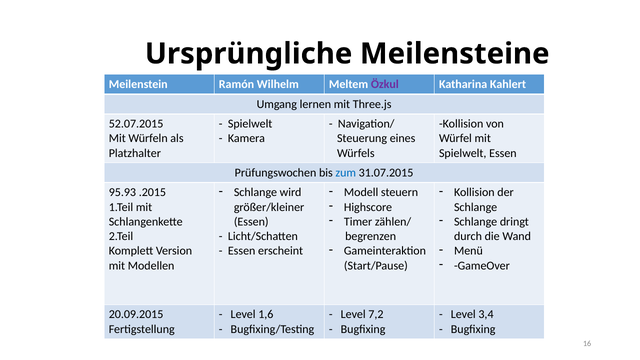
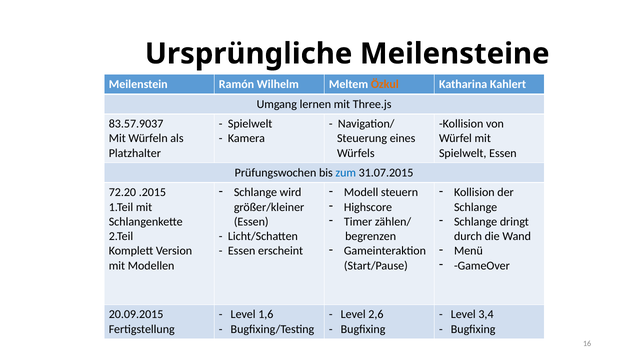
Özkul colour: purple -> orange
52.07.2015: 52.07.2015 -> 83.57.9037
95.93: 95.93 -> 72.20
7,2: 7,2 -> 2,6
